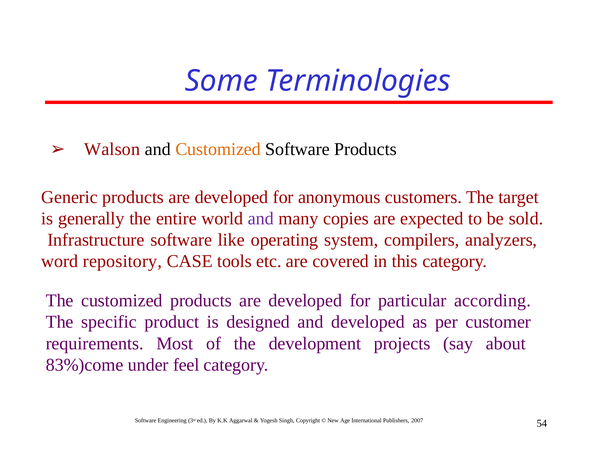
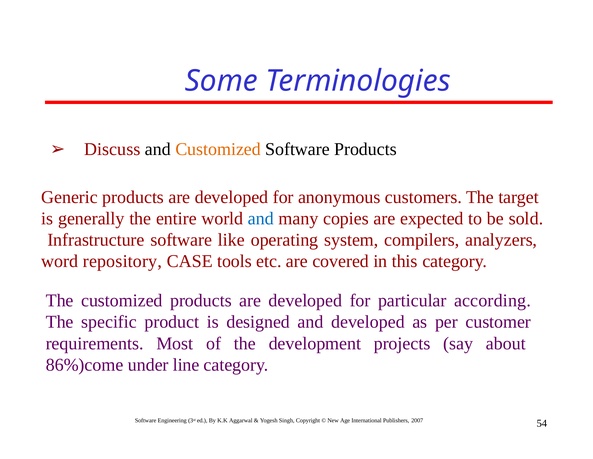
Walson: Walson -> Discuss
and at (261, 218) colour: purple -> blue
83%)come: 83%)come -> 86%)come
feel: feel -> line
